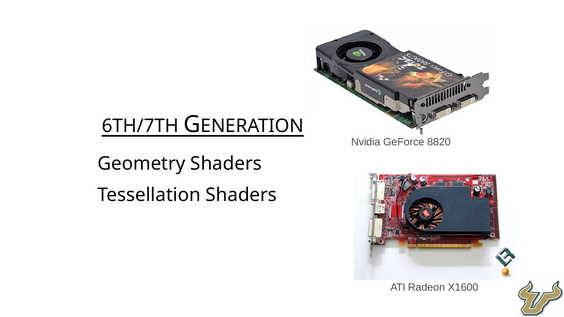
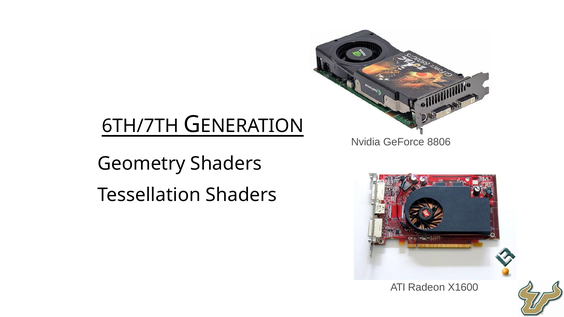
8820: 8820 -> 8806
